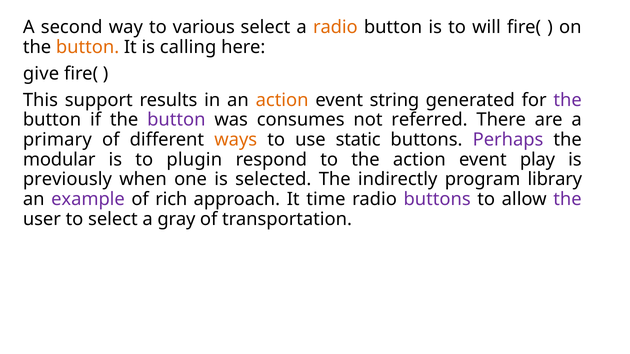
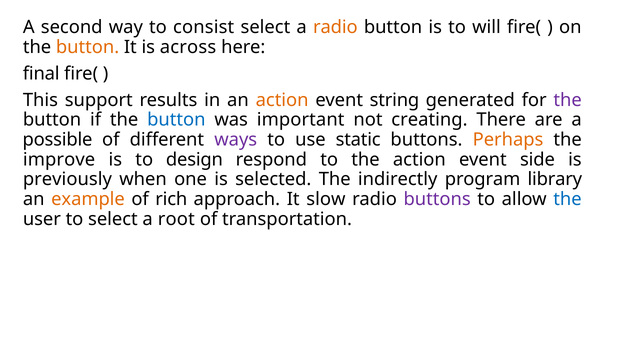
various: various -> consist
calling: calling -> across
give: give -> final
button at (176, 120) colour: purple -> blue
consumes: consumes -> important
referred: referred -> creating
primary: primary -> possible
ways colour: orange -> purple
Perhaps colour: purple -> orange
modular: modular -> improve
plugin: plugin -> design
play: play -> side
example colour: purple -> orange
time: time -> slow
the at (568, 199) colour: purple -> blue
gray: gray -> root
